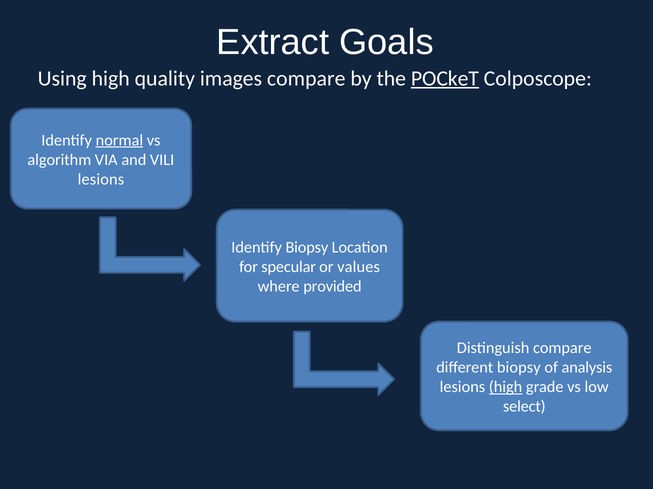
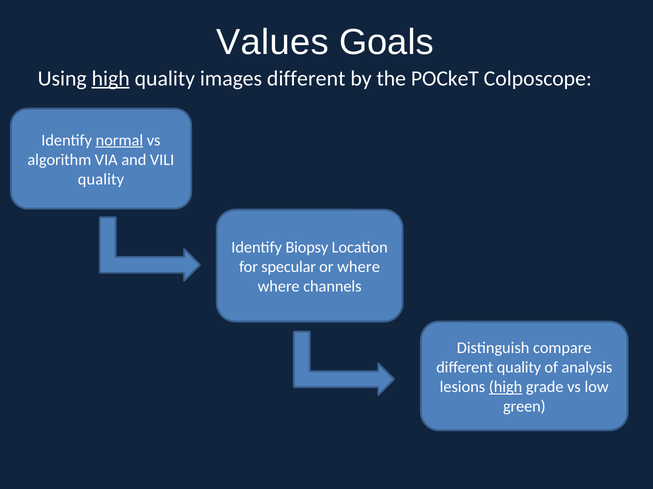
Extract: Extract -> Values
high at (111, 79) underline: none -> present
images compare: compare -> different
POCkeT underline: present -> none
lesions at (101, 180): lesions -> quality
or values: values -> where
provided: provided -> channels
different biopsy: biopsy -> quality
select: select -> green
